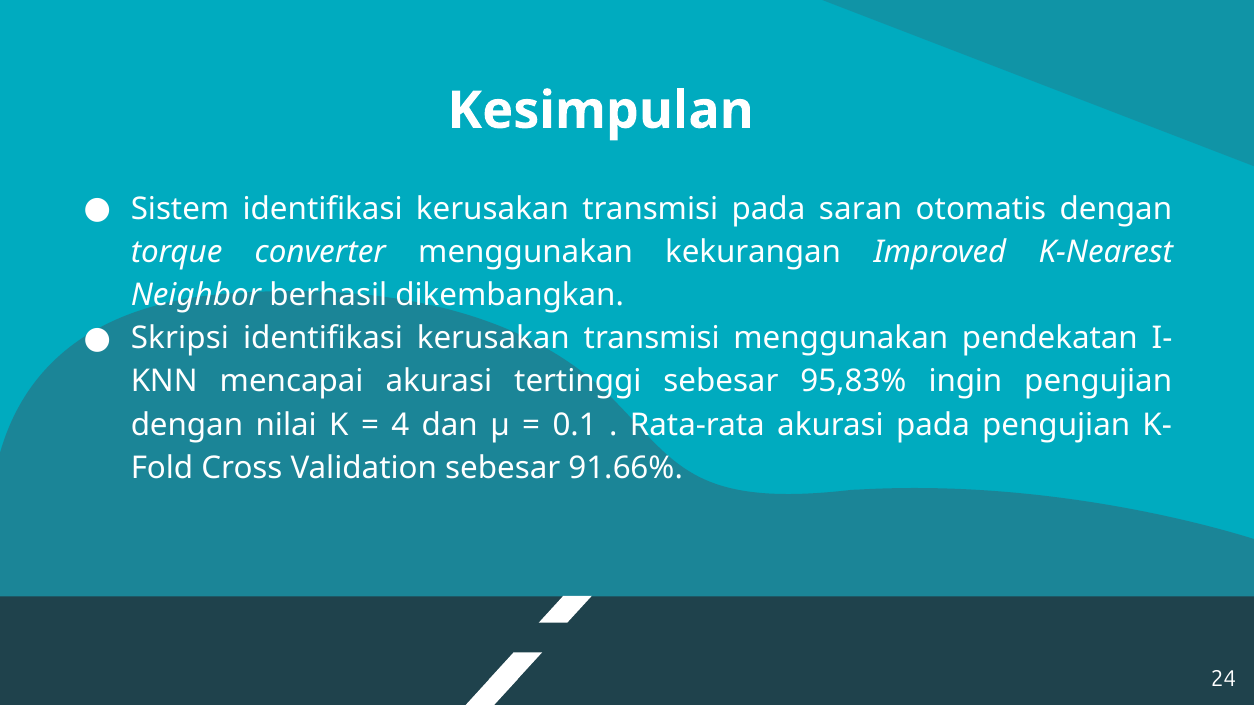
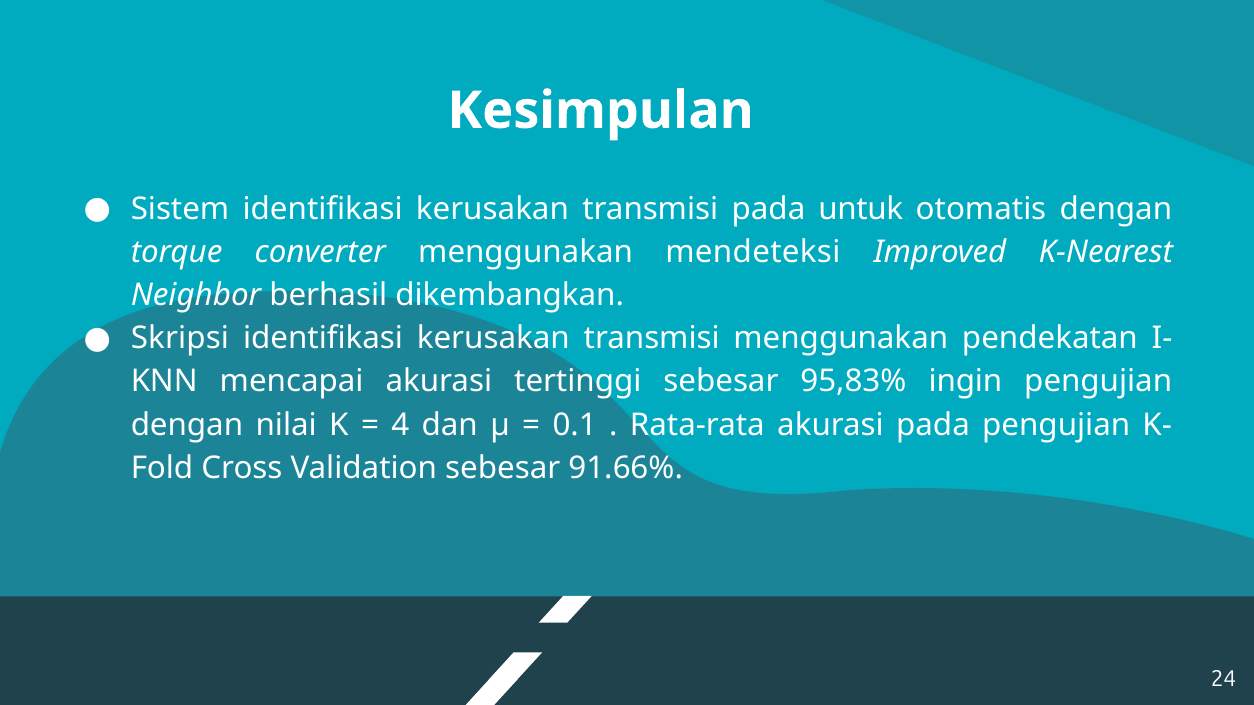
saran: saran -> untuk
kekurangan: kekurangan -> mendeteksi
